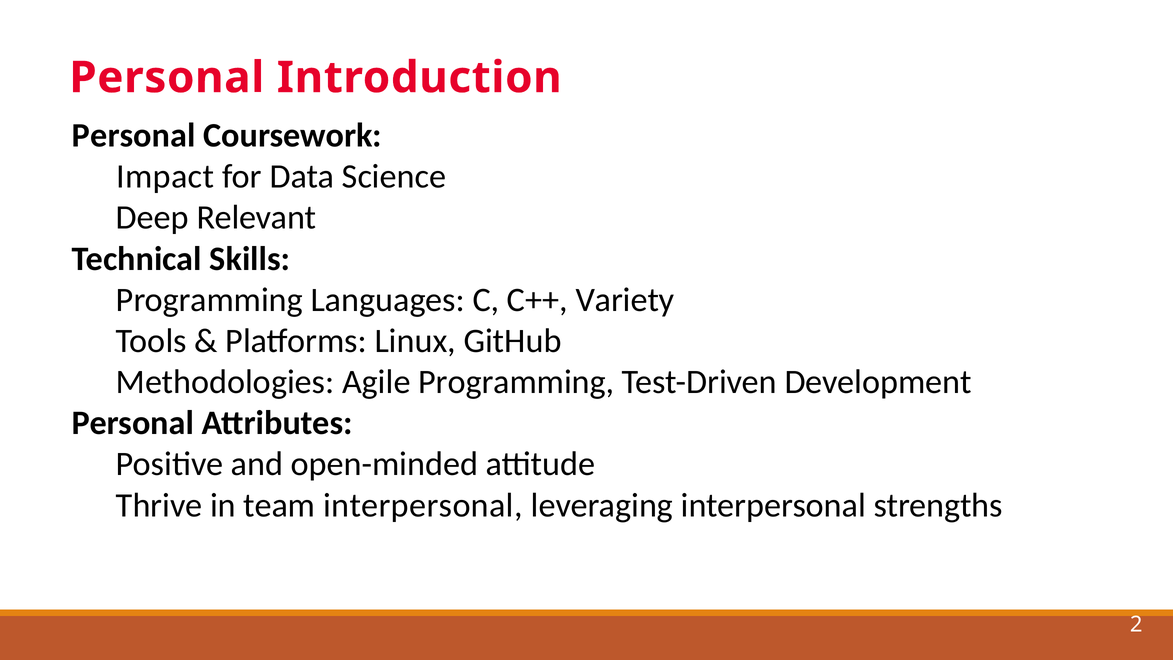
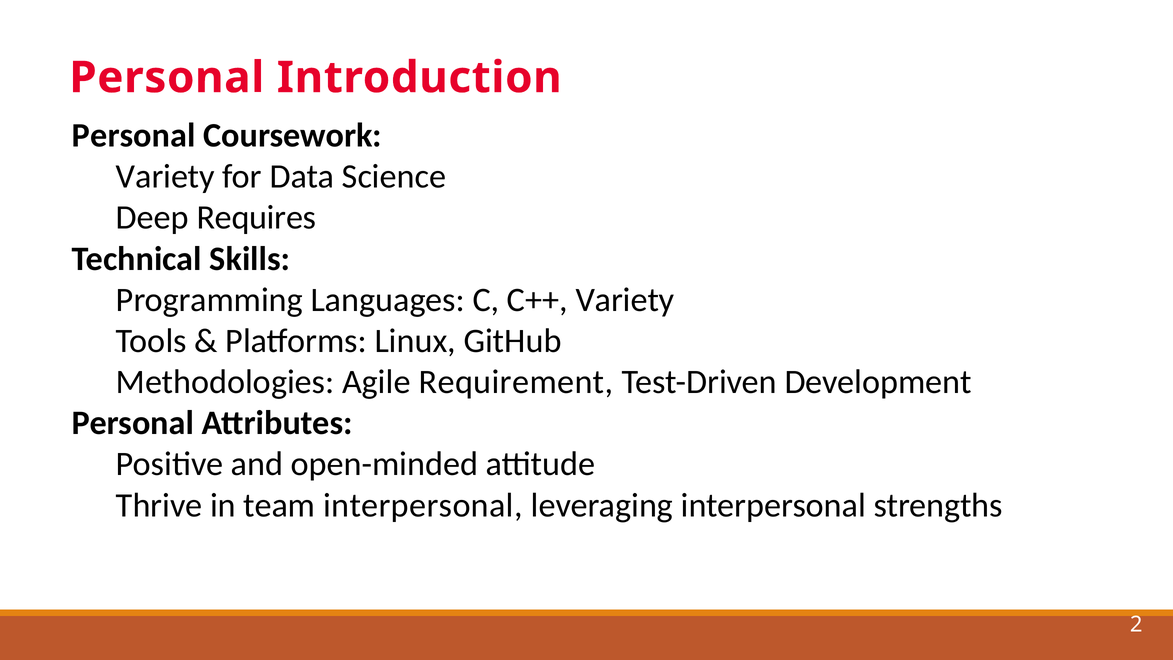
Impact at (165, 177): Impact -> Variety
Relevant: Relevant -> Requires
Agile Programming: Programming -> Requirement
